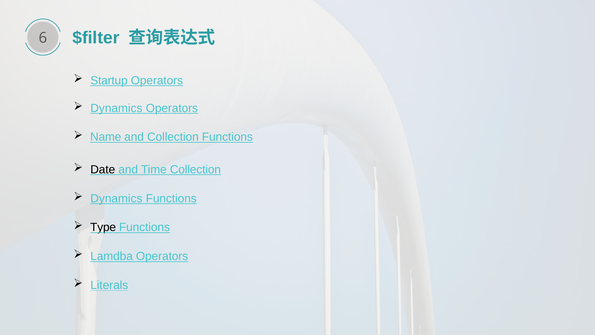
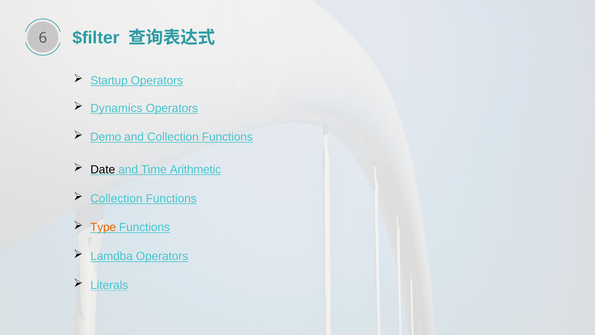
Name: Name -> Demo
Time Collection: Collection -> Arithmetic
Dynamics at (116, 198): Dynamics -> Collection
Type colour: black -> orange
